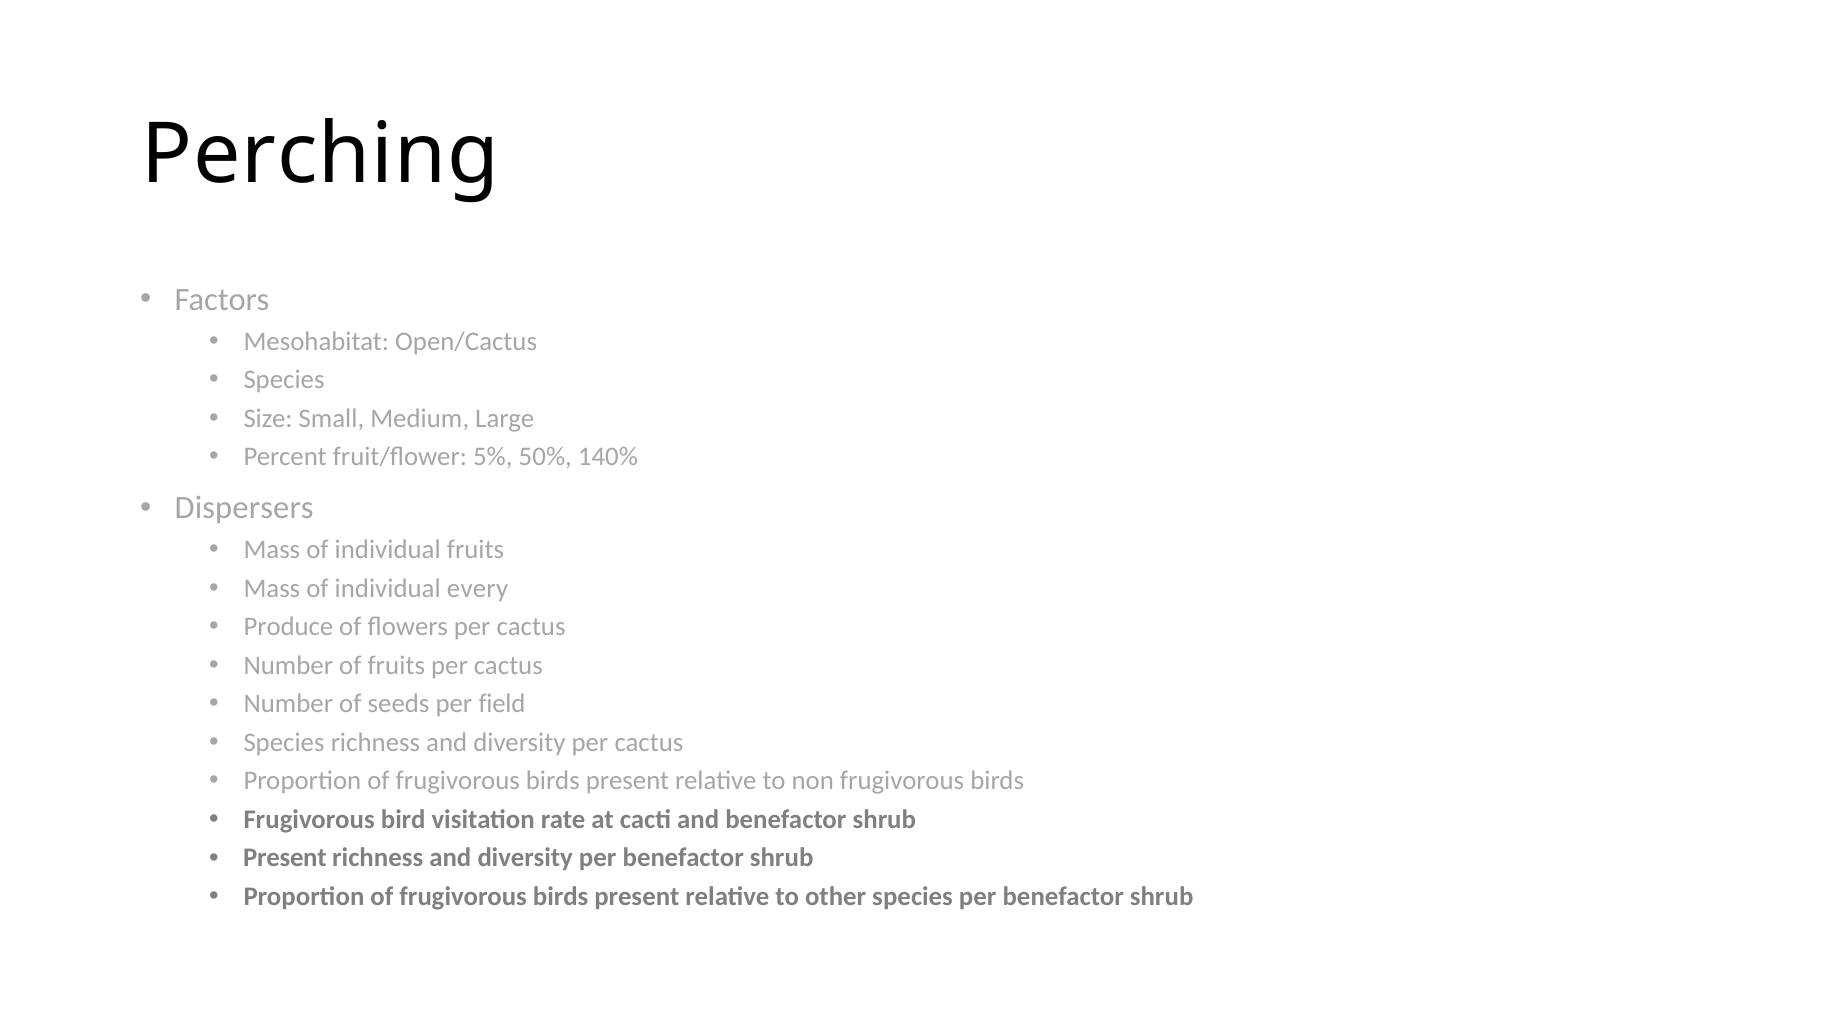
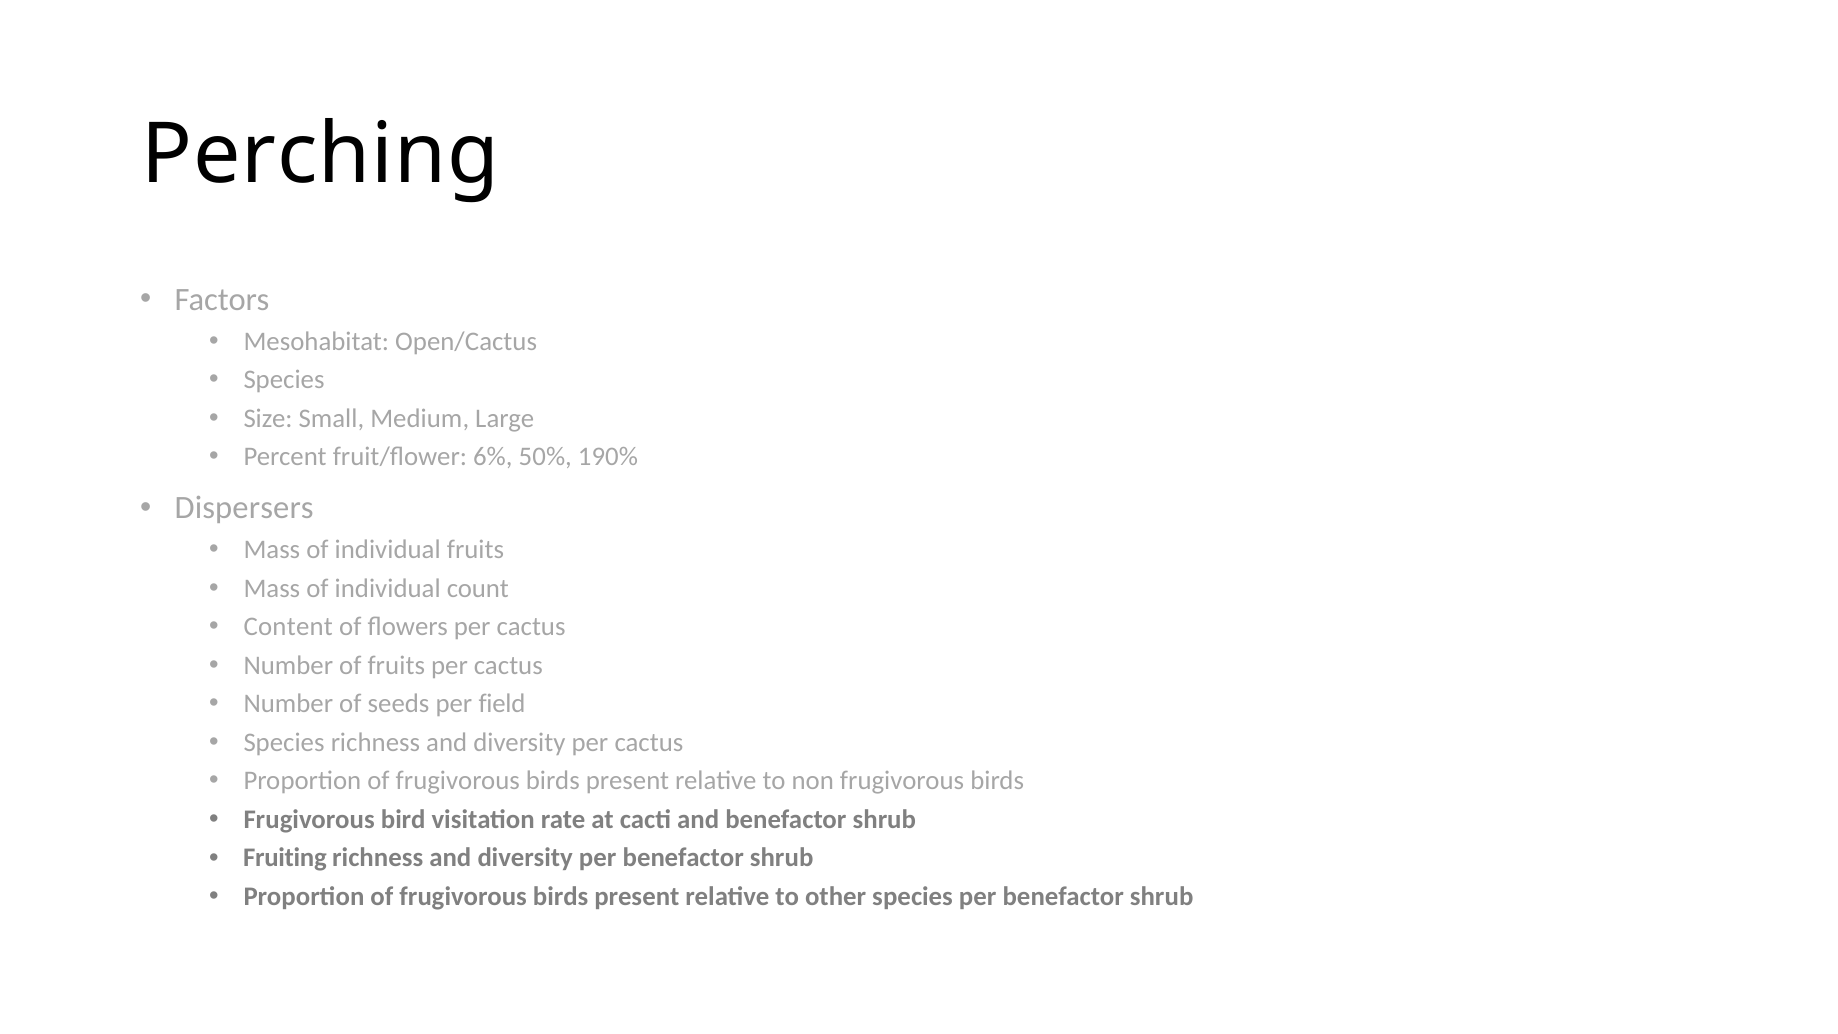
5%: 5% -> 6%
140%: 140% -> 190%
every: every -> count
Produce: Produce -> Content
Present at (285, 858): Present -> Fruiting
